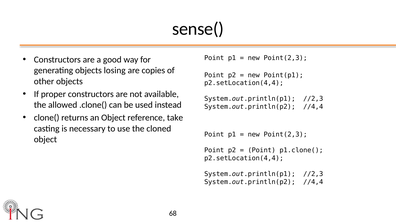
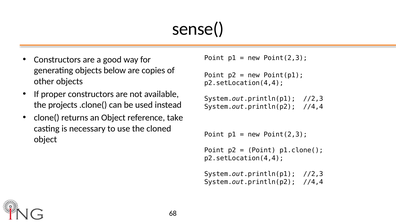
losing: losing -> below
allowed: allowed -> projects
